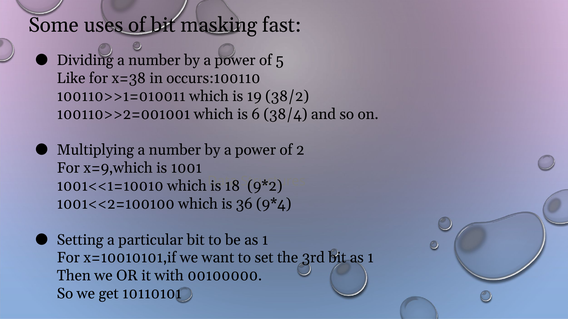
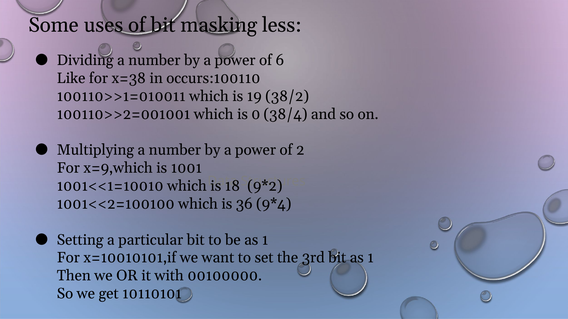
fast: fast -> less
5: 5 -> 6
6: 6 -> 0
